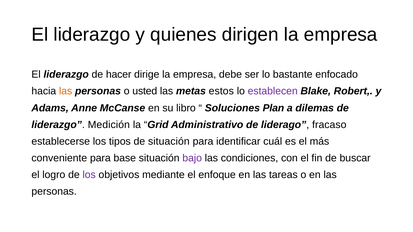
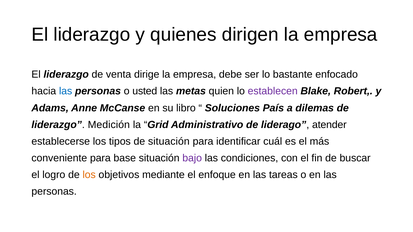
hacer: hacer -> venta
las at (66, 91) colour: orange -> blue
estos: estos -> quien
Plan: Plan -> País
fracaso: fracaso -> atender
los at (89, 175) colour: purple -> orange
